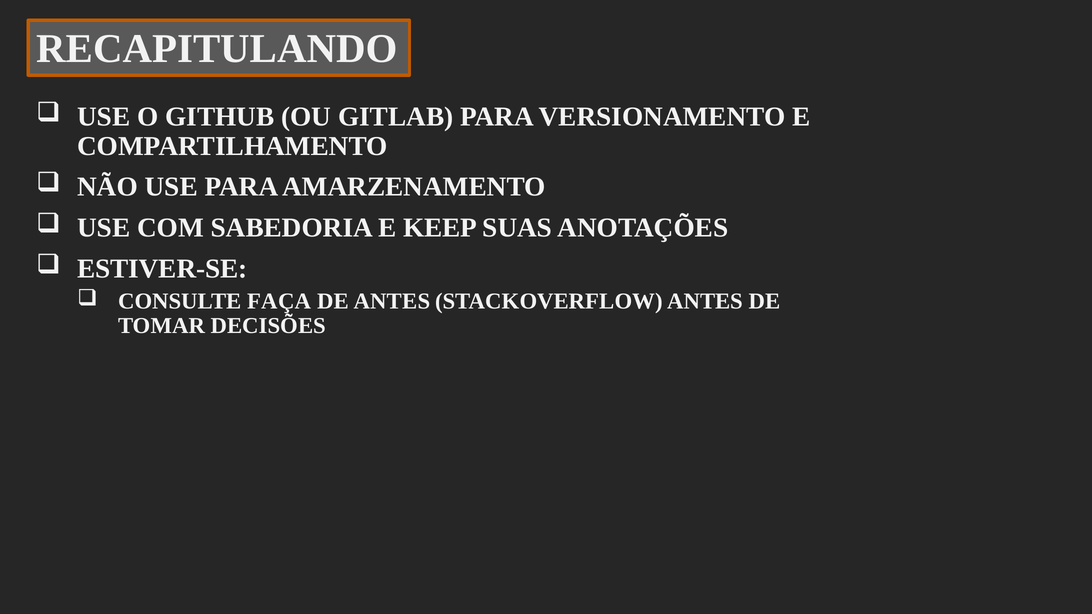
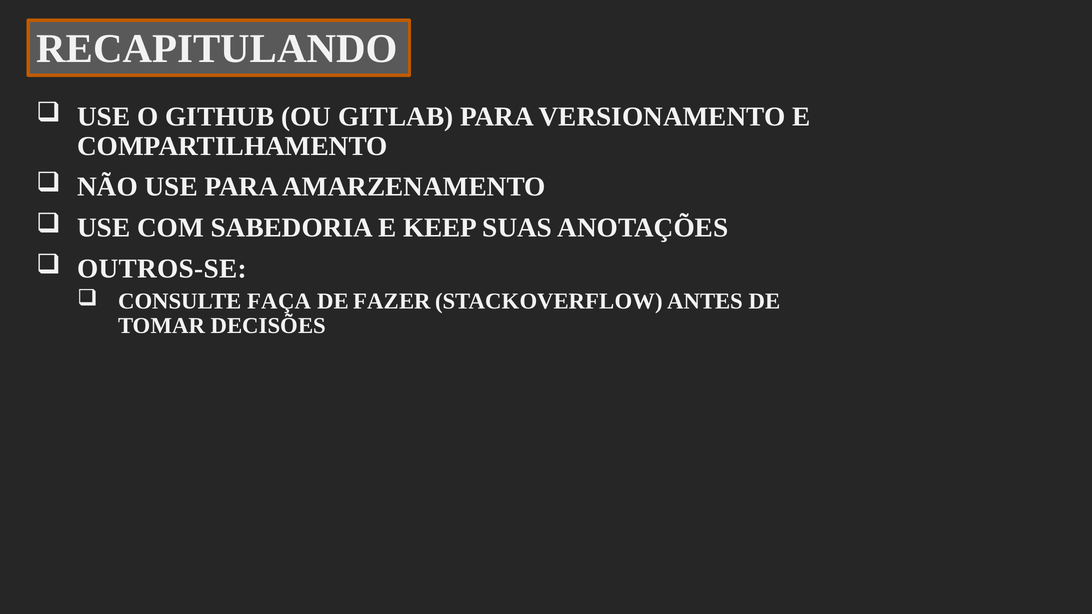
ESTIVER-SE: ESTIVER-SE -> OUTROS-SE
DE ANTES: ANTES -> FAZER
